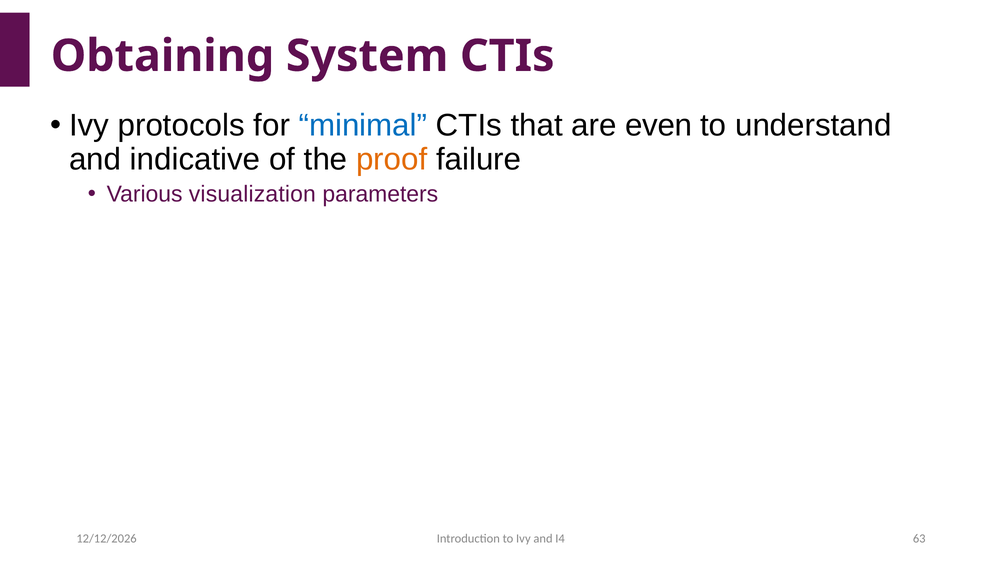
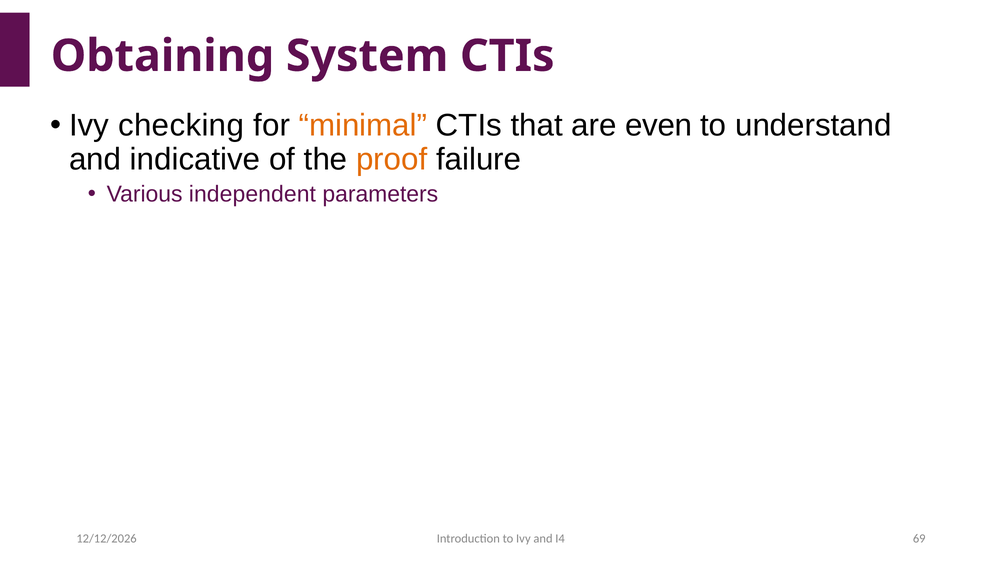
protocols: protocols -> checking
minimal colour: blue -> orange
visualization: visualization -> independent
63: 63 -> 69
